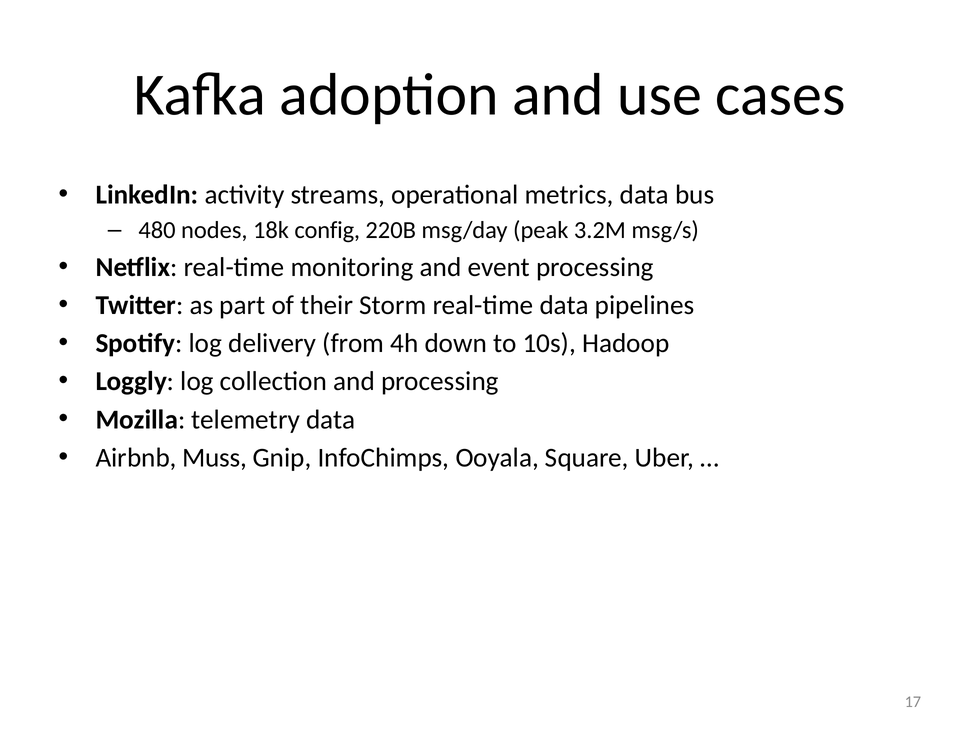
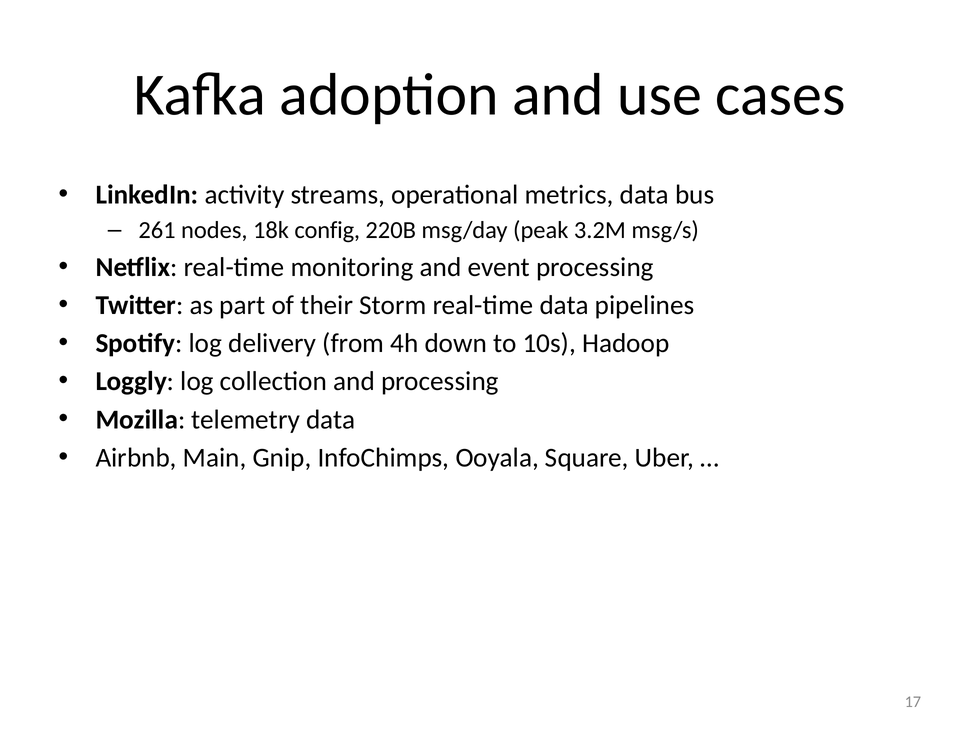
480: 480 -> 261
Muss: Muss -> Main
